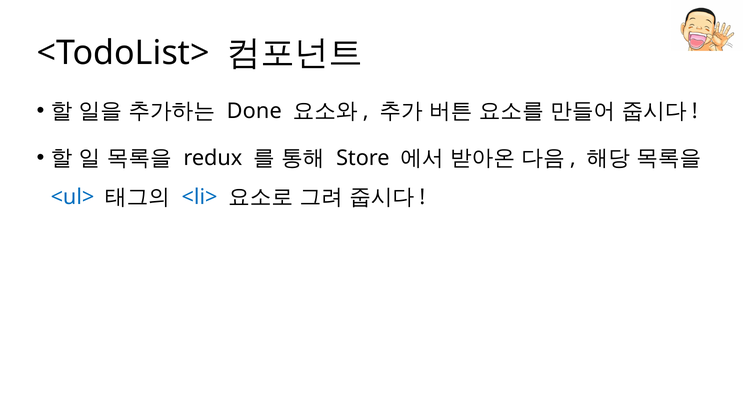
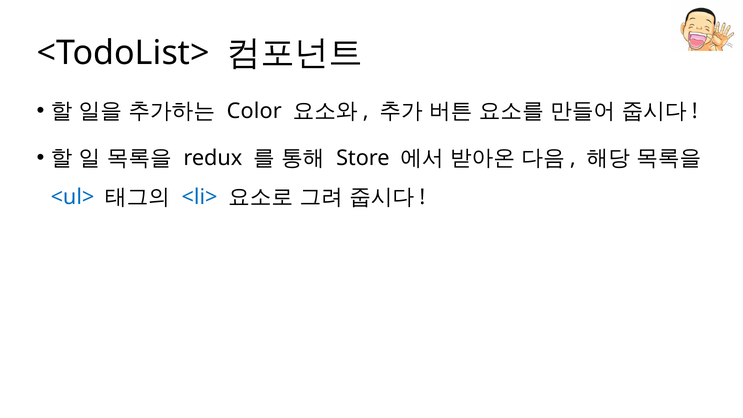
Done: Done -> Color
